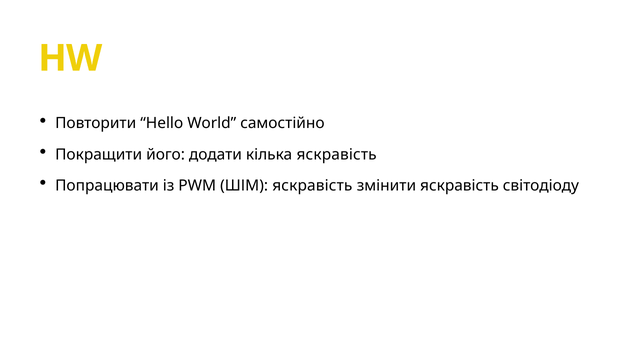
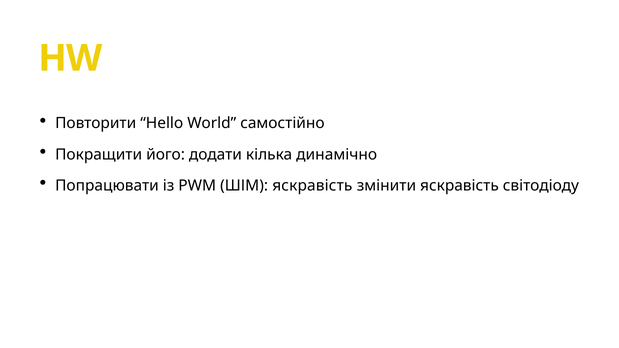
кілька яскравість: яскравість -> динамічно
